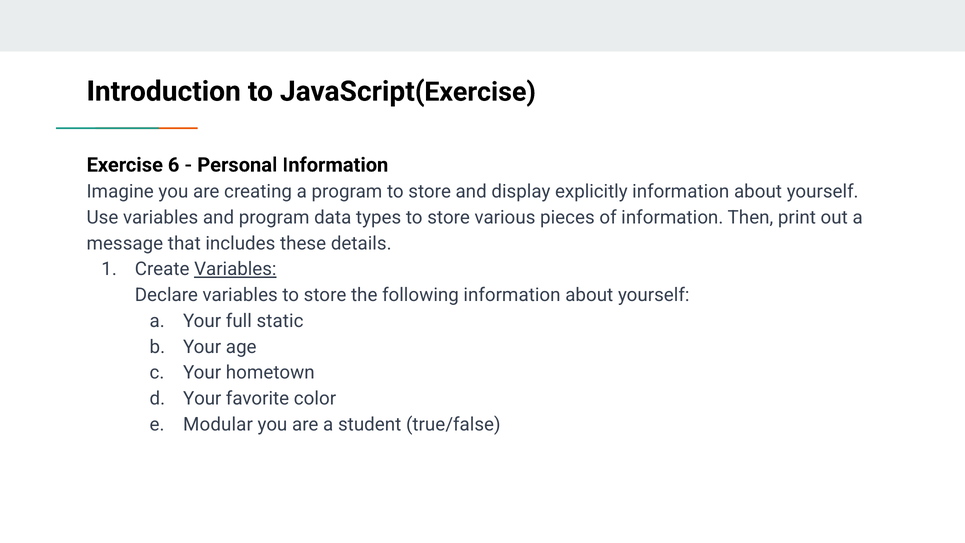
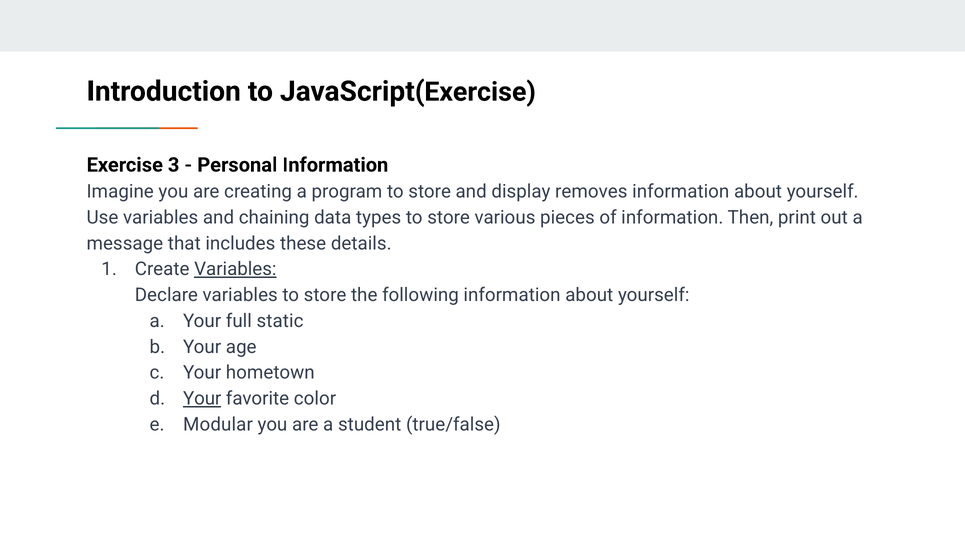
6: 6 -> 3
explicitly: explicitly -> removes
and program: program -> chaining
Your at (202, 398) underline: none -> present
